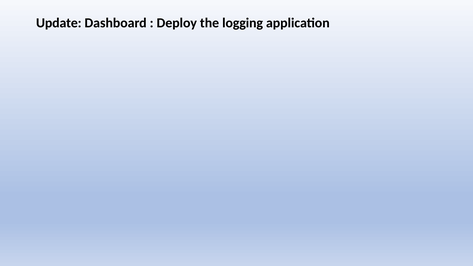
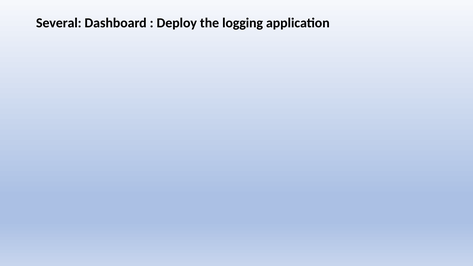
Update: Update -> Several
